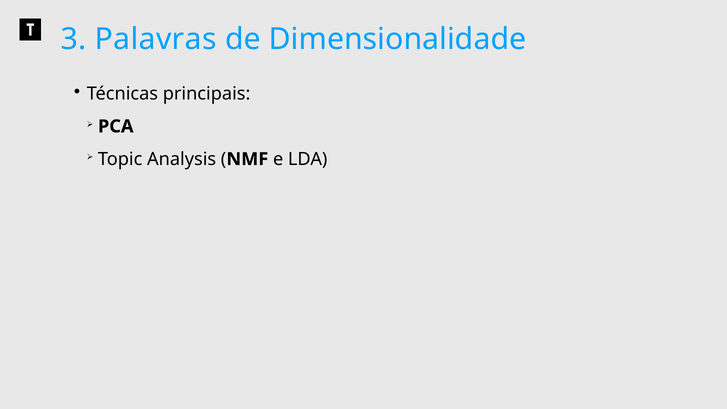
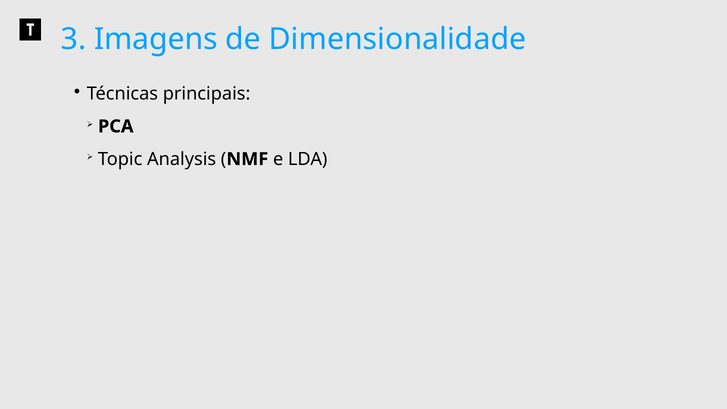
Palavras: Palavras -> Imagens
